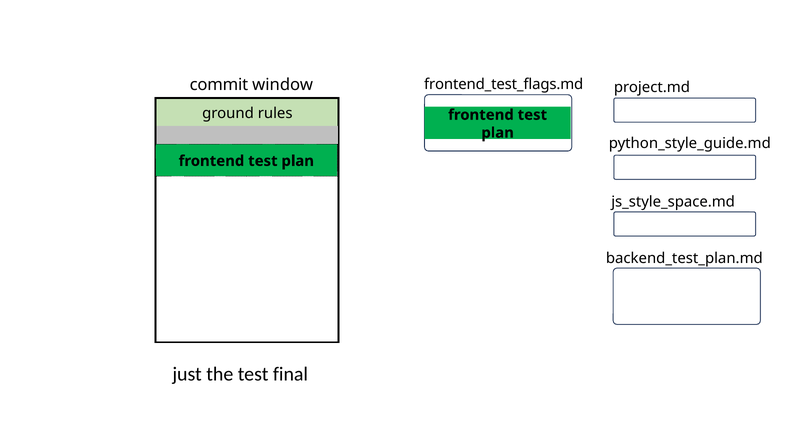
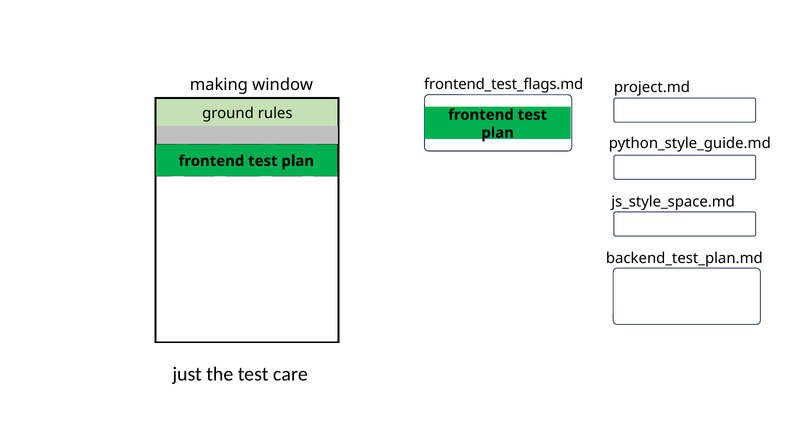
commit: commit -> making
final: final -> care
